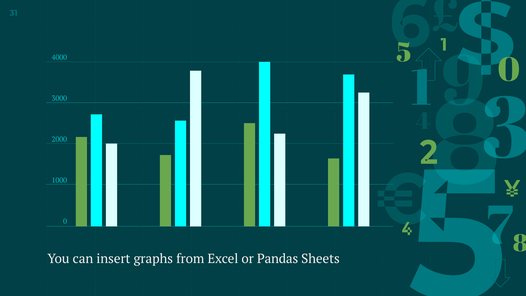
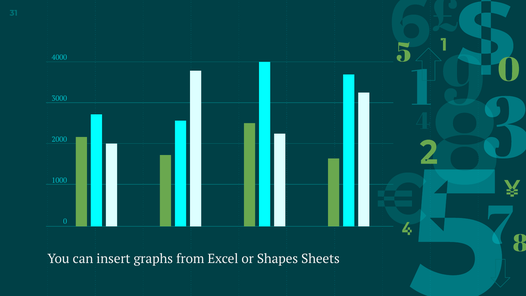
Pandas: Pandas -> Shapes
